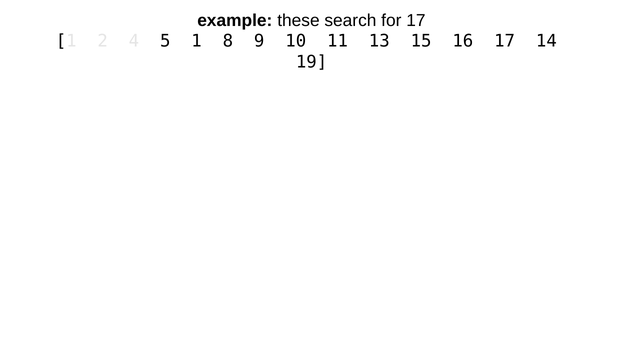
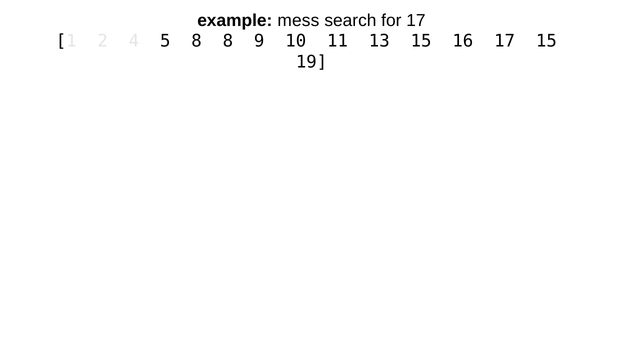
these: these -> mess
5 1: 1 -> 8
17 14: 14 -> 15
